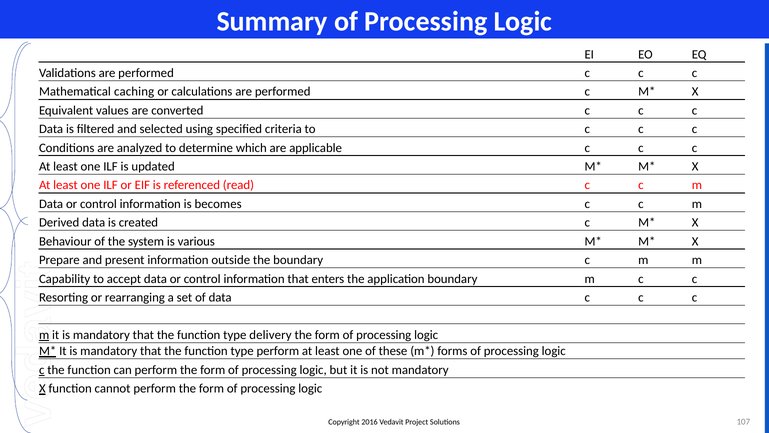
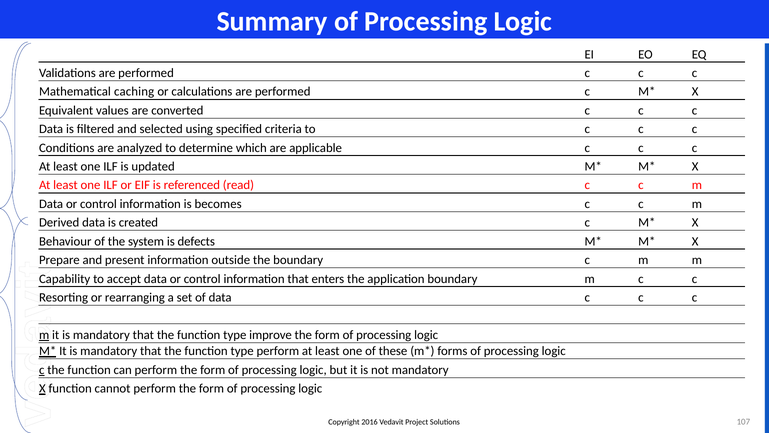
various: various -> defects
delivery: delivery -> improve
